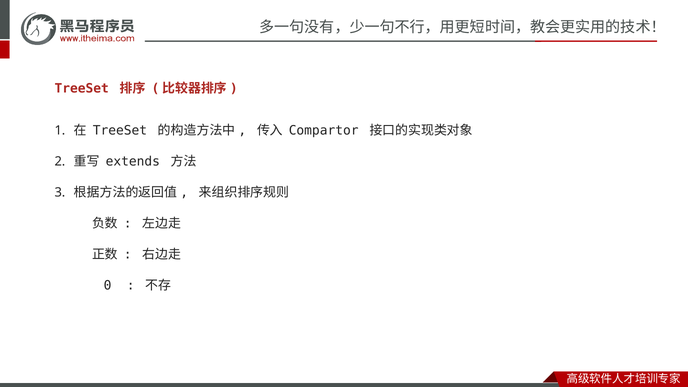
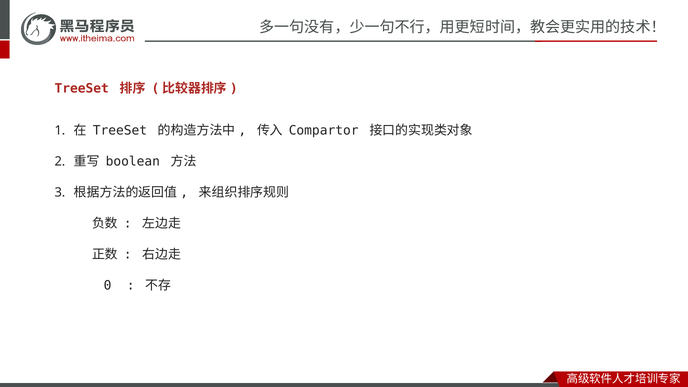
extends: extends -> boolean
